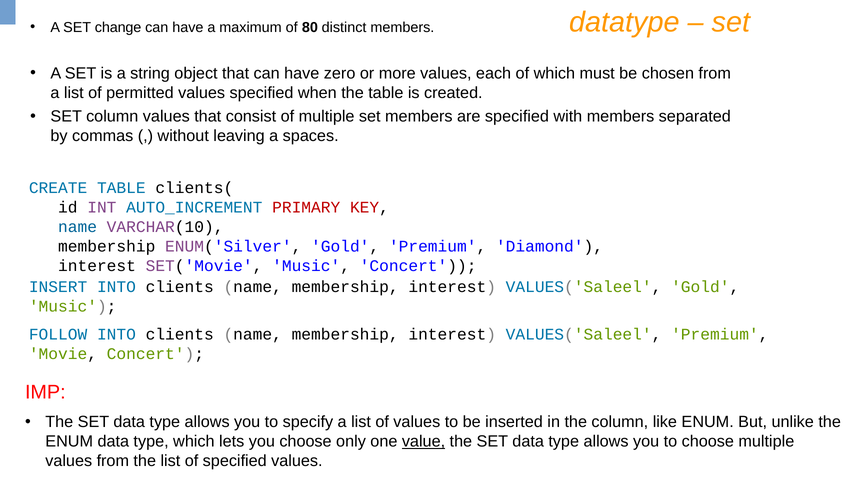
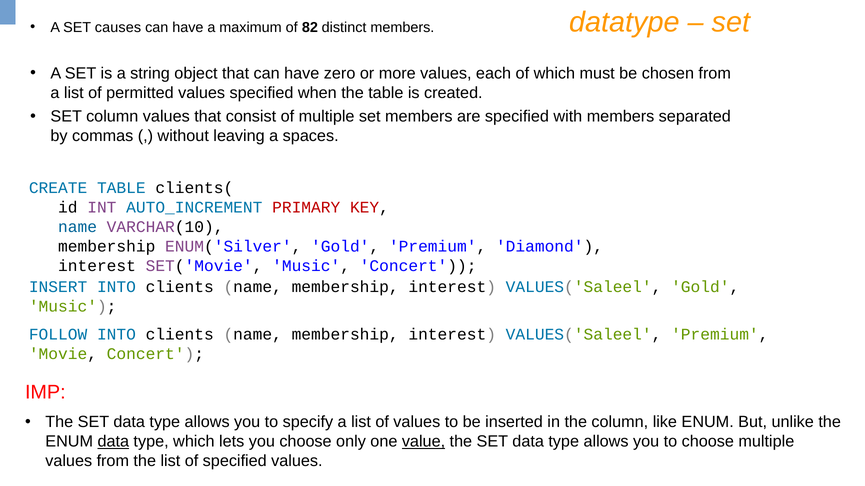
change: change -> causes
80: 80 -> 82
data at (113, 442) underline: none -> present
